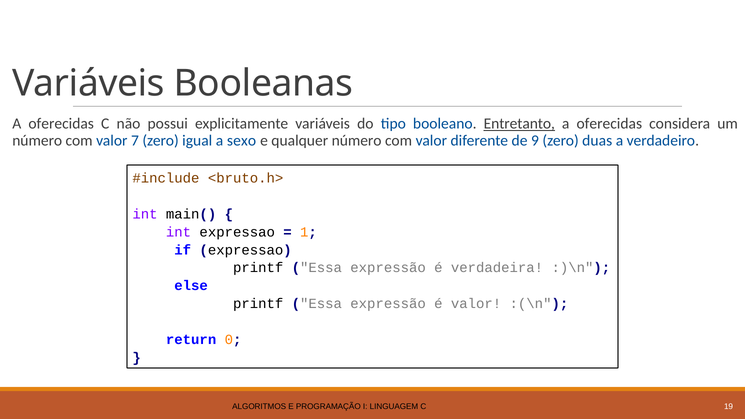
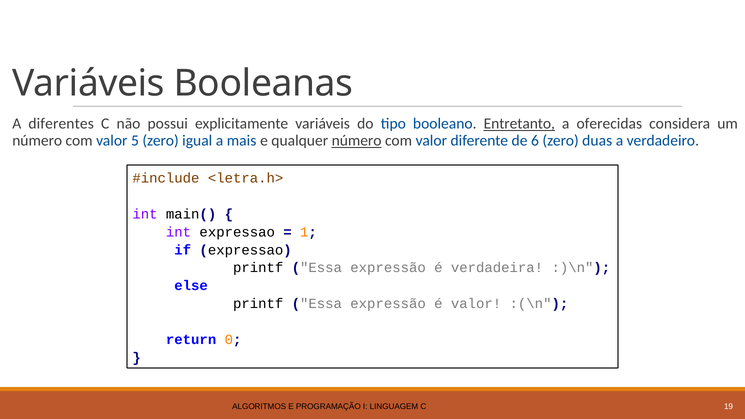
oferecidas at (61, 124): oferecidas -> diferentes
7: 7 -> 5
sexo: sexo -> mais
número at (357, 141) underline: none -> present
9: 9 -> 6
<bruto.h>: <bruto.h> -> <letra.h>
